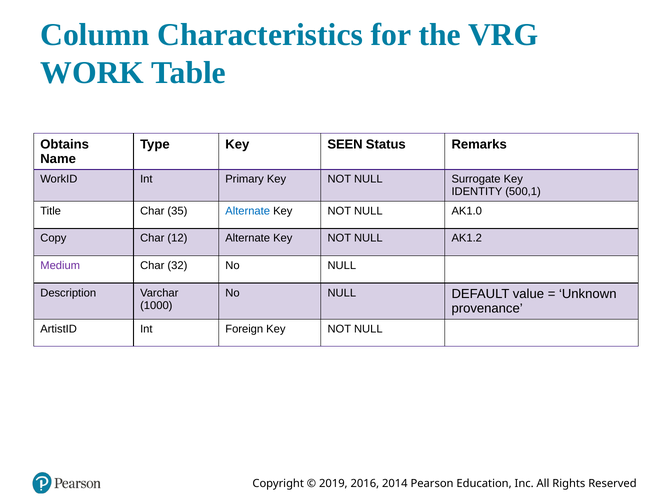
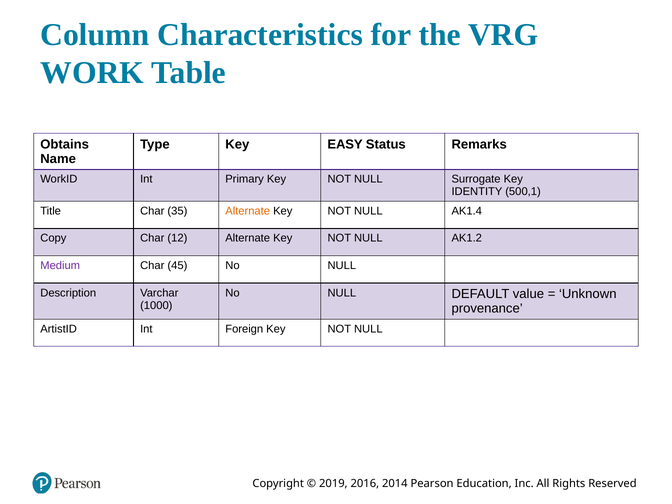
SEEN: SEEN -> EASY
Alternate at (248, 211) colour: blue -> orange
AK1.0: AK1.0 -> AK1.4
32: 32 -> 45
